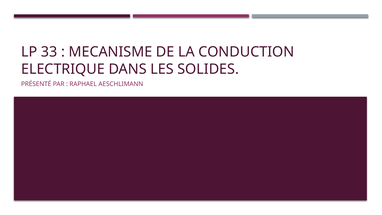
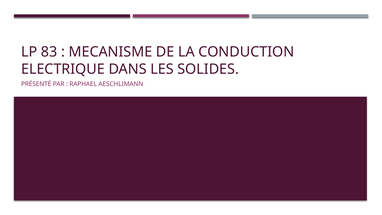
33: 33 -> 83
